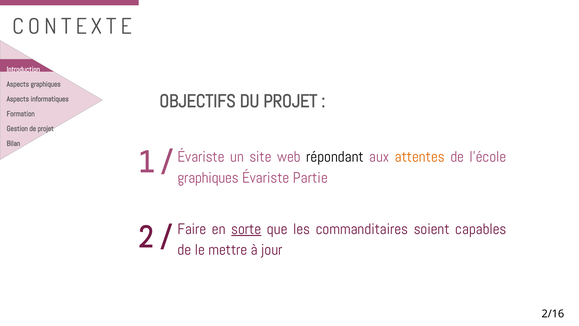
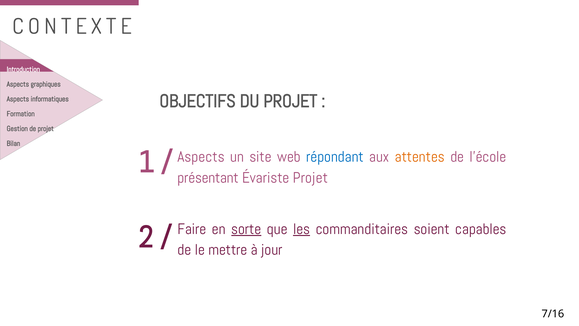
Évariste at (201, 157): Évariste -> Aspects
répondant colour: black -> blue
graphiques at (208, 178): graphiques -> présentant
Évariste Partie: Partie -> Projet
les underline: none -> present
2/16: 2/16 -> 7/16
